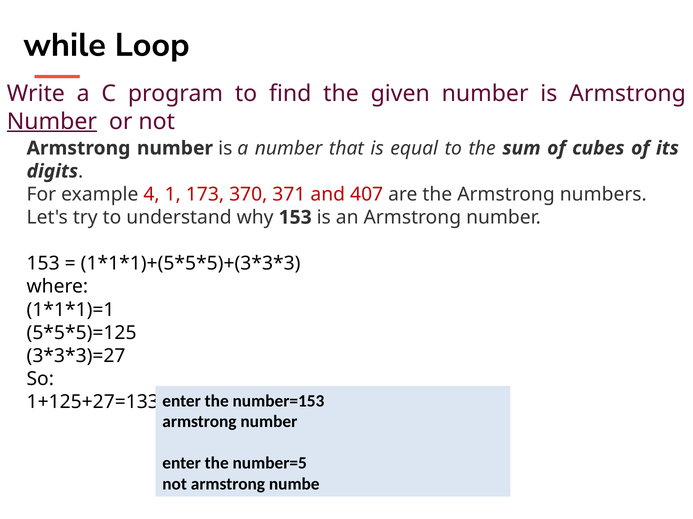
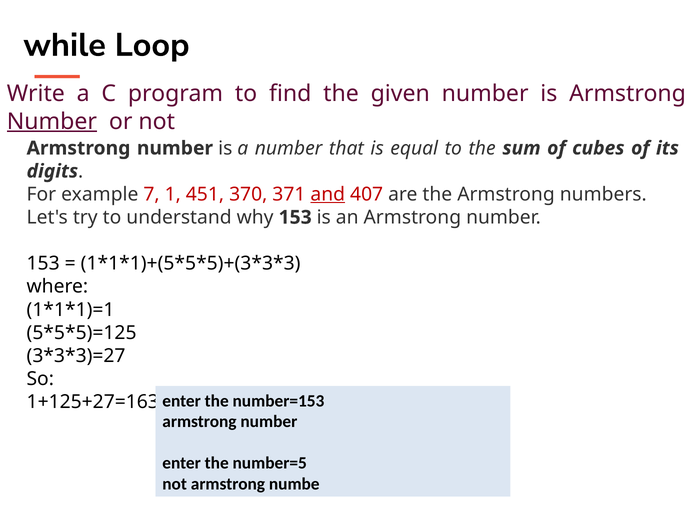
4: 4 -> 7
173: 173 -> 451
and underline: none -> present
1+125+27=133: 1+125+27=133 -> 1+125+27=163
